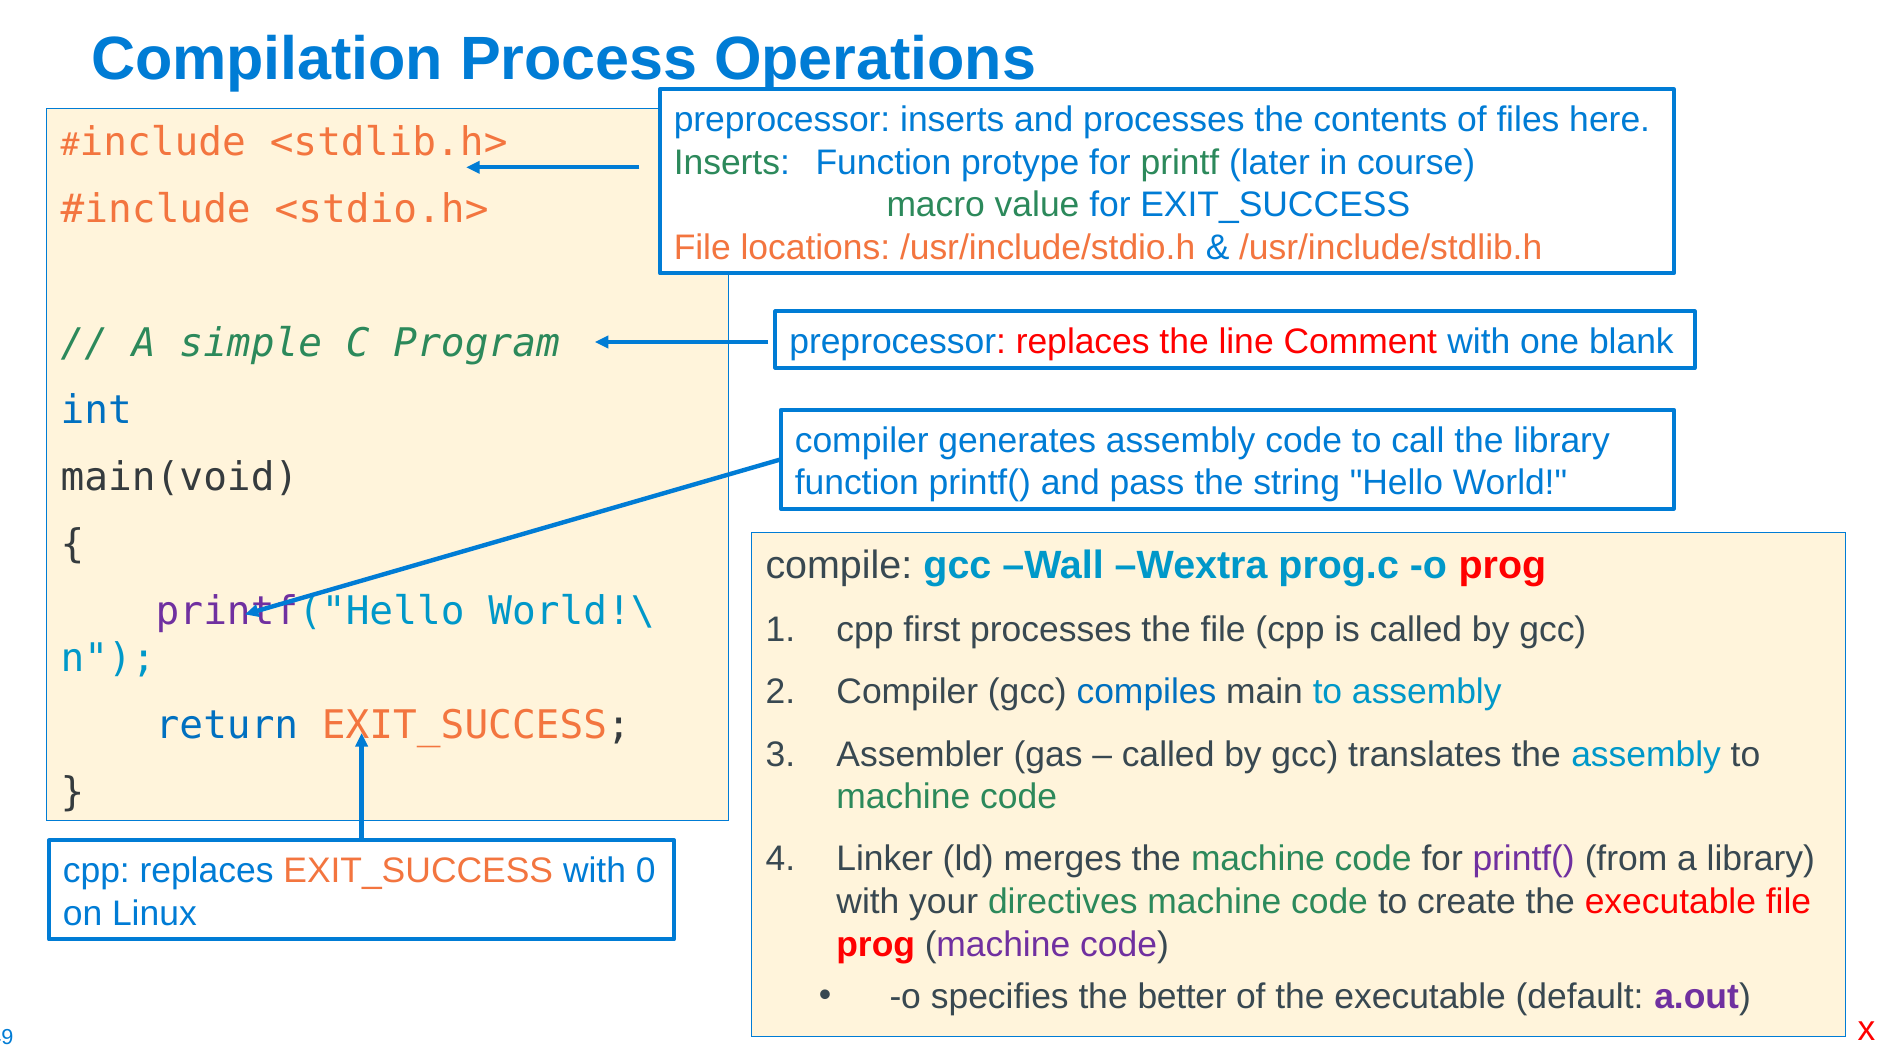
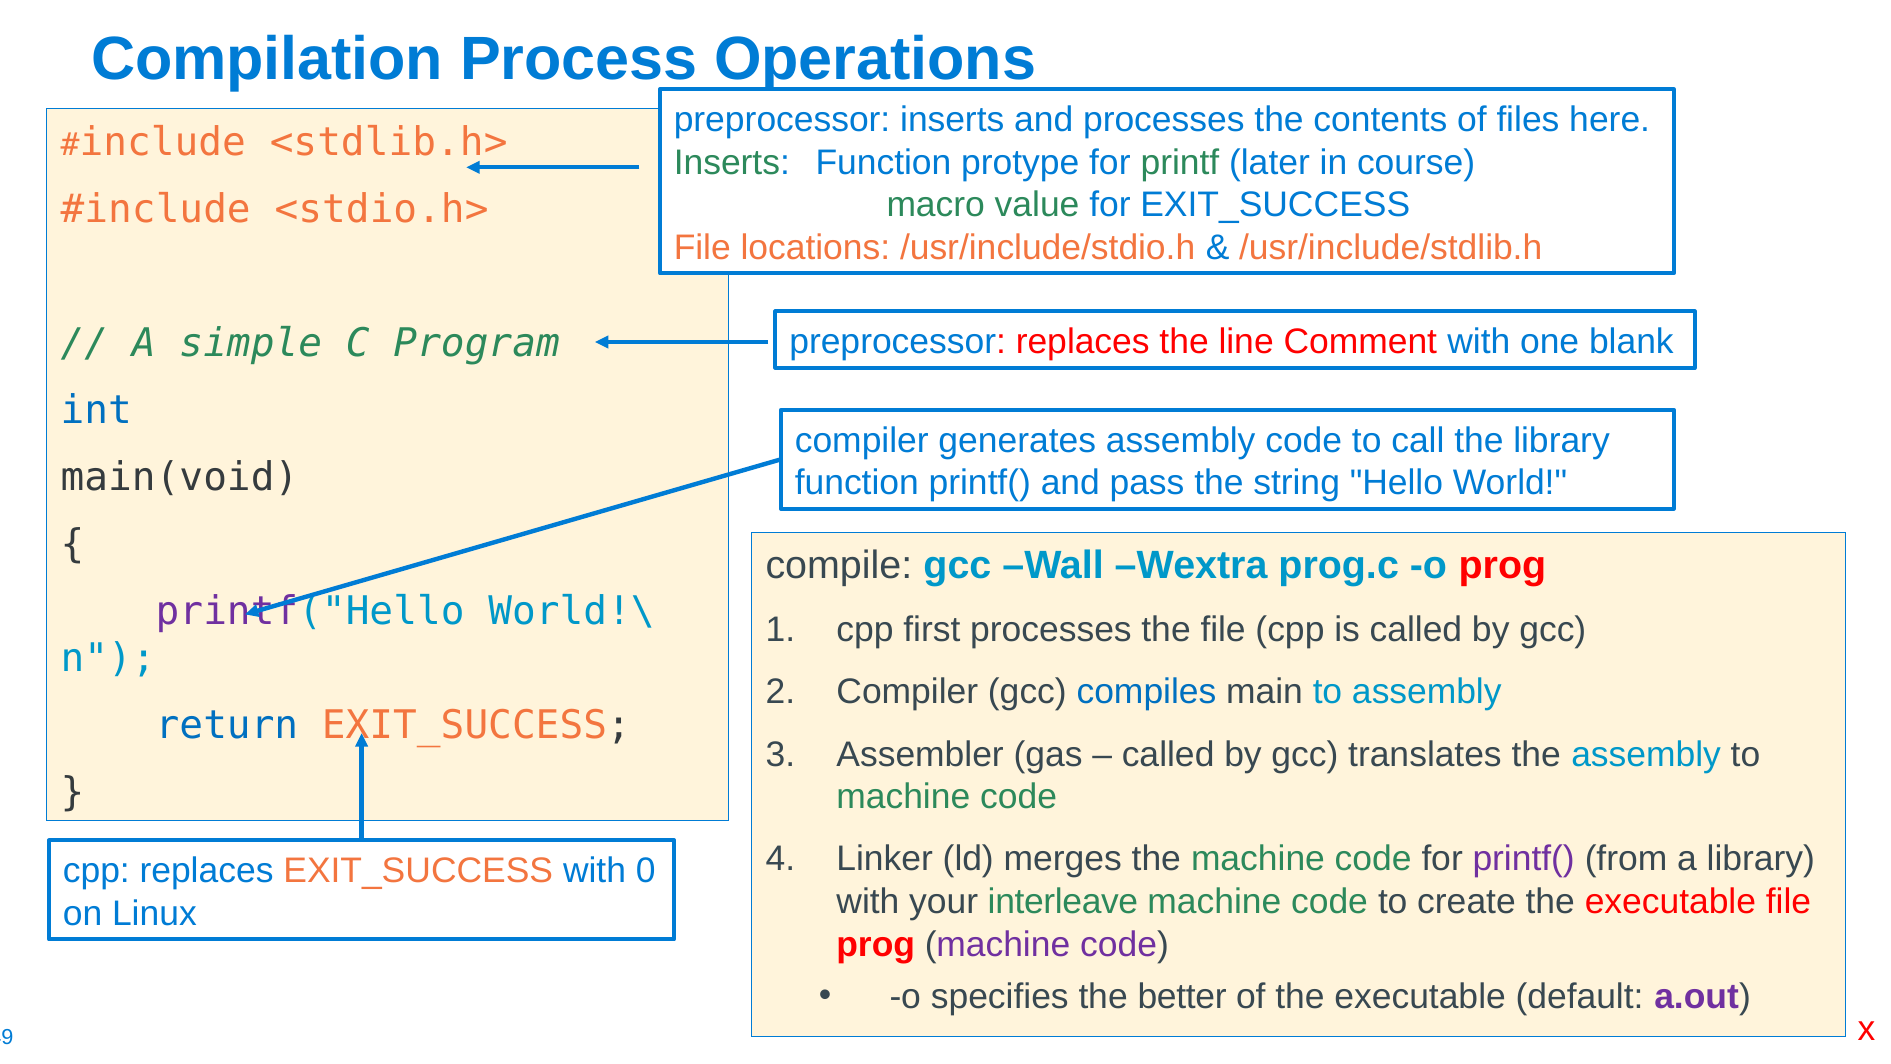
directives: directives -> interleave
